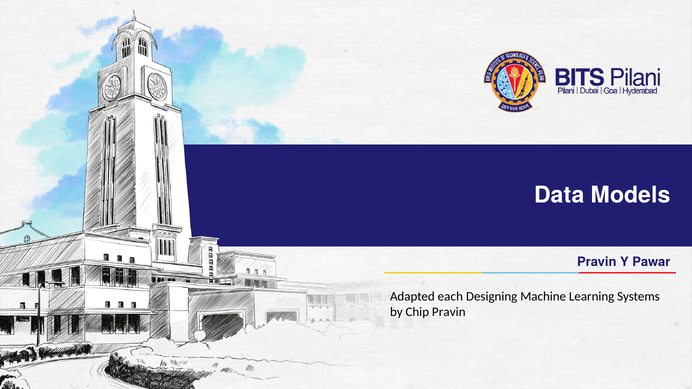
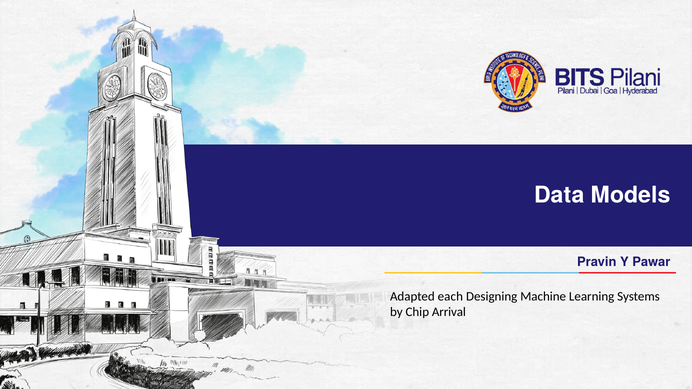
Chip Pravin: Pravin -> Arrival
